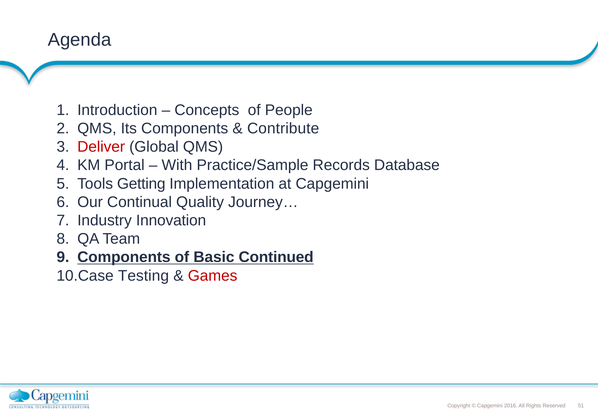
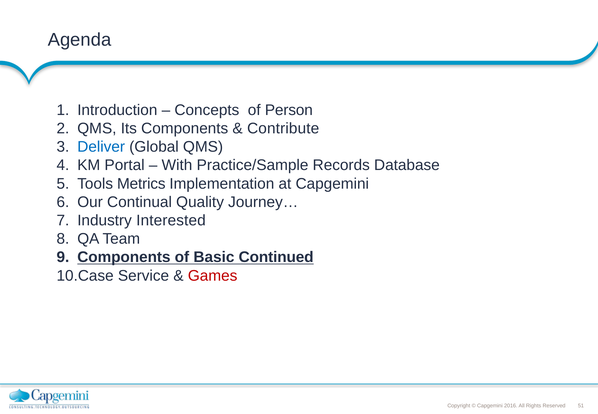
People: People -> Person
Deliver colour: red -> blue
Getting: Getting -> Metrics
Innovation: Innovation -> Interested
Testing: Testing -> Service
